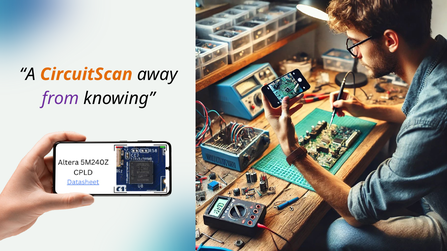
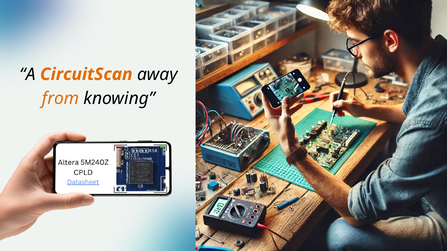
from colour: purple -> orange
